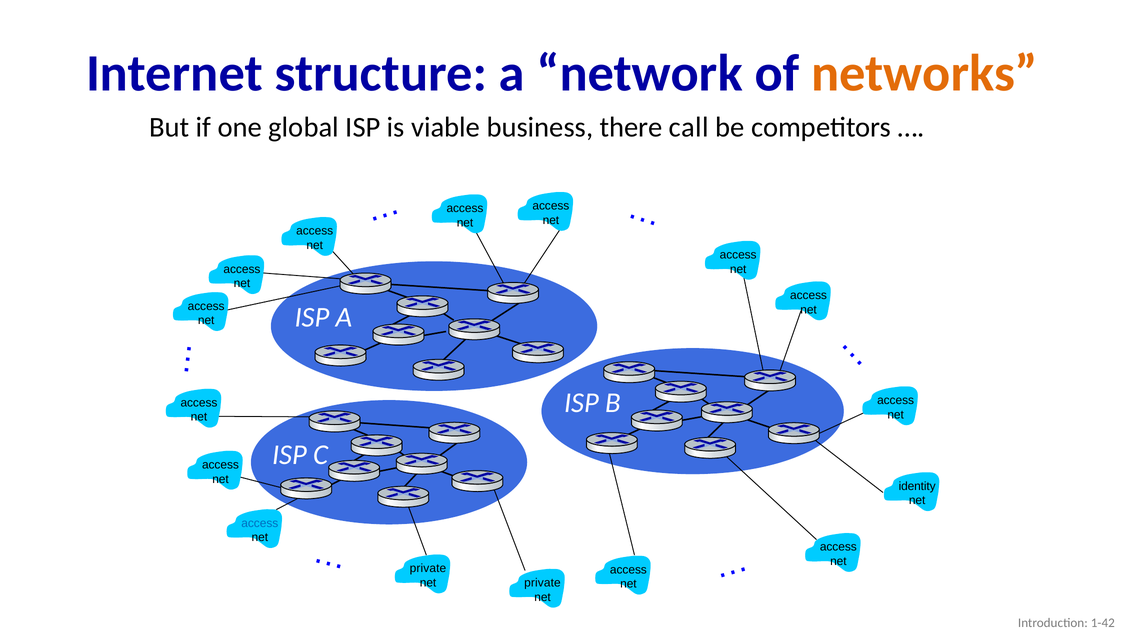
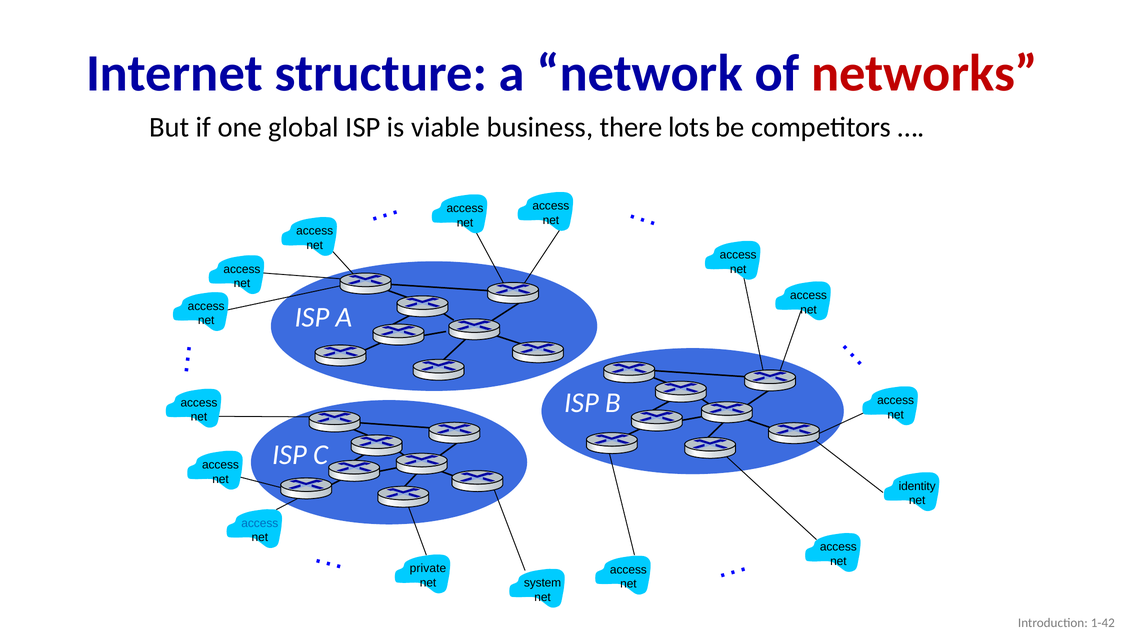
networks colour: orange -> red
call: call -> lots
private at (542, 583): private -> system
